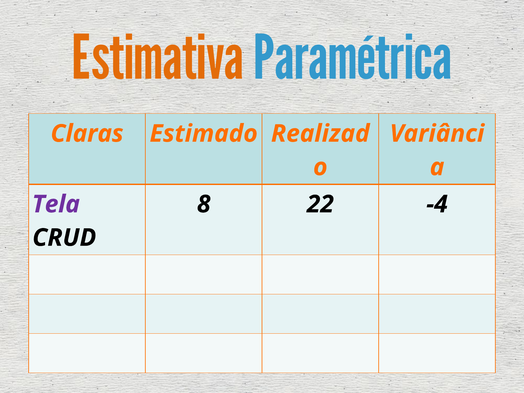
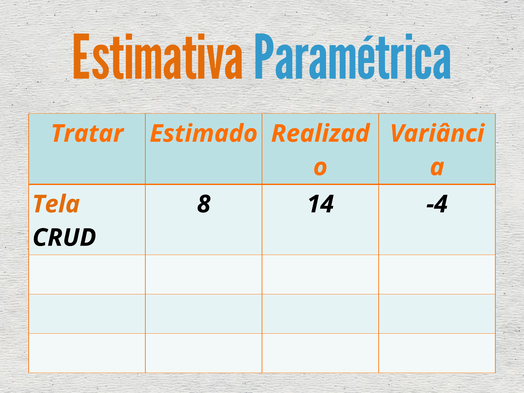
Claras: Claras -> Tratar
Tela colour: purple -> orange
22: 22 -> 14
